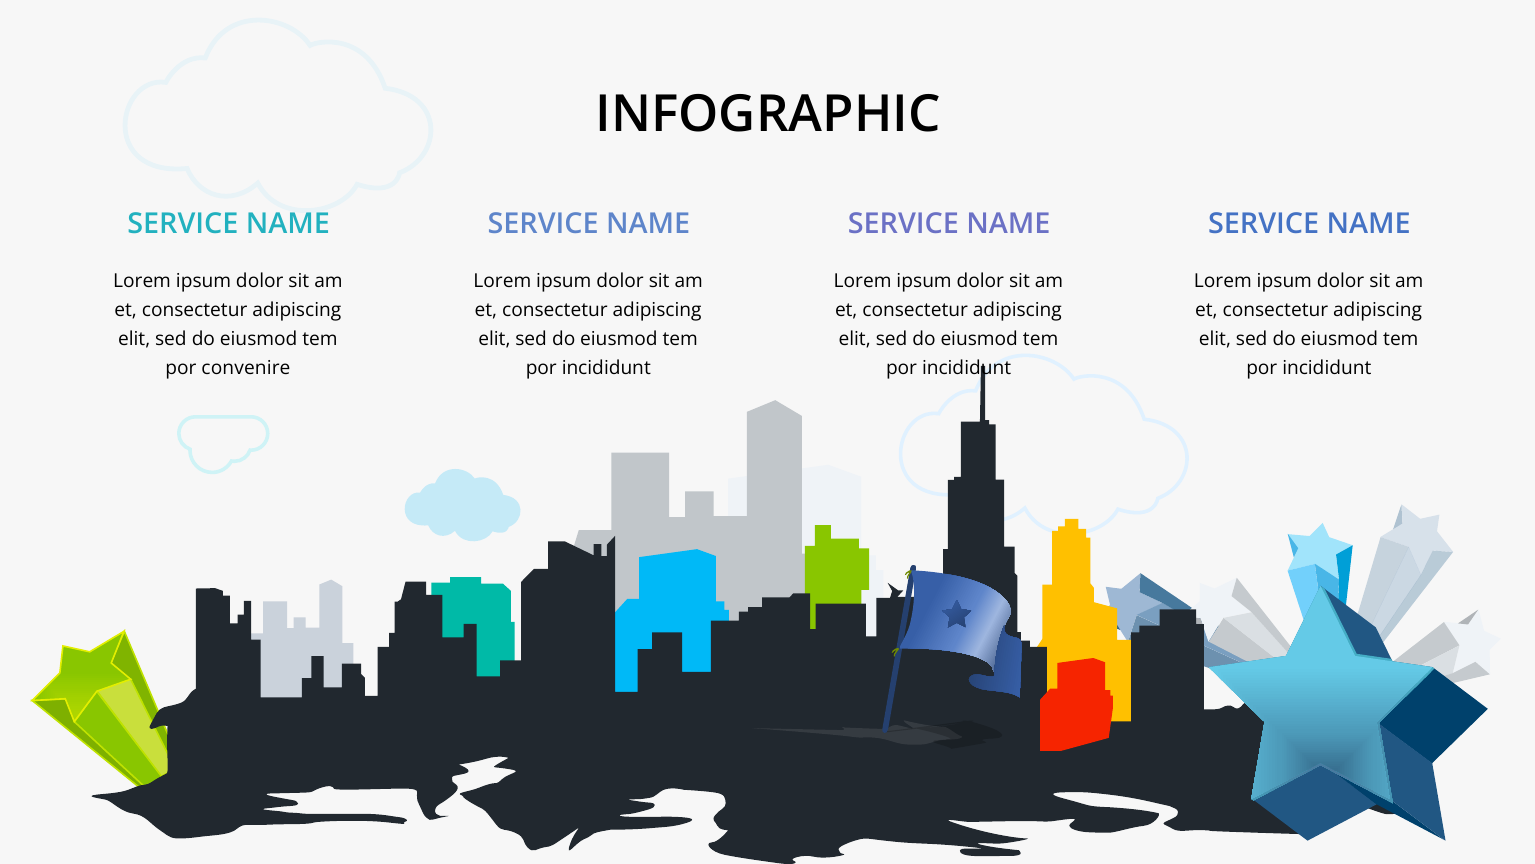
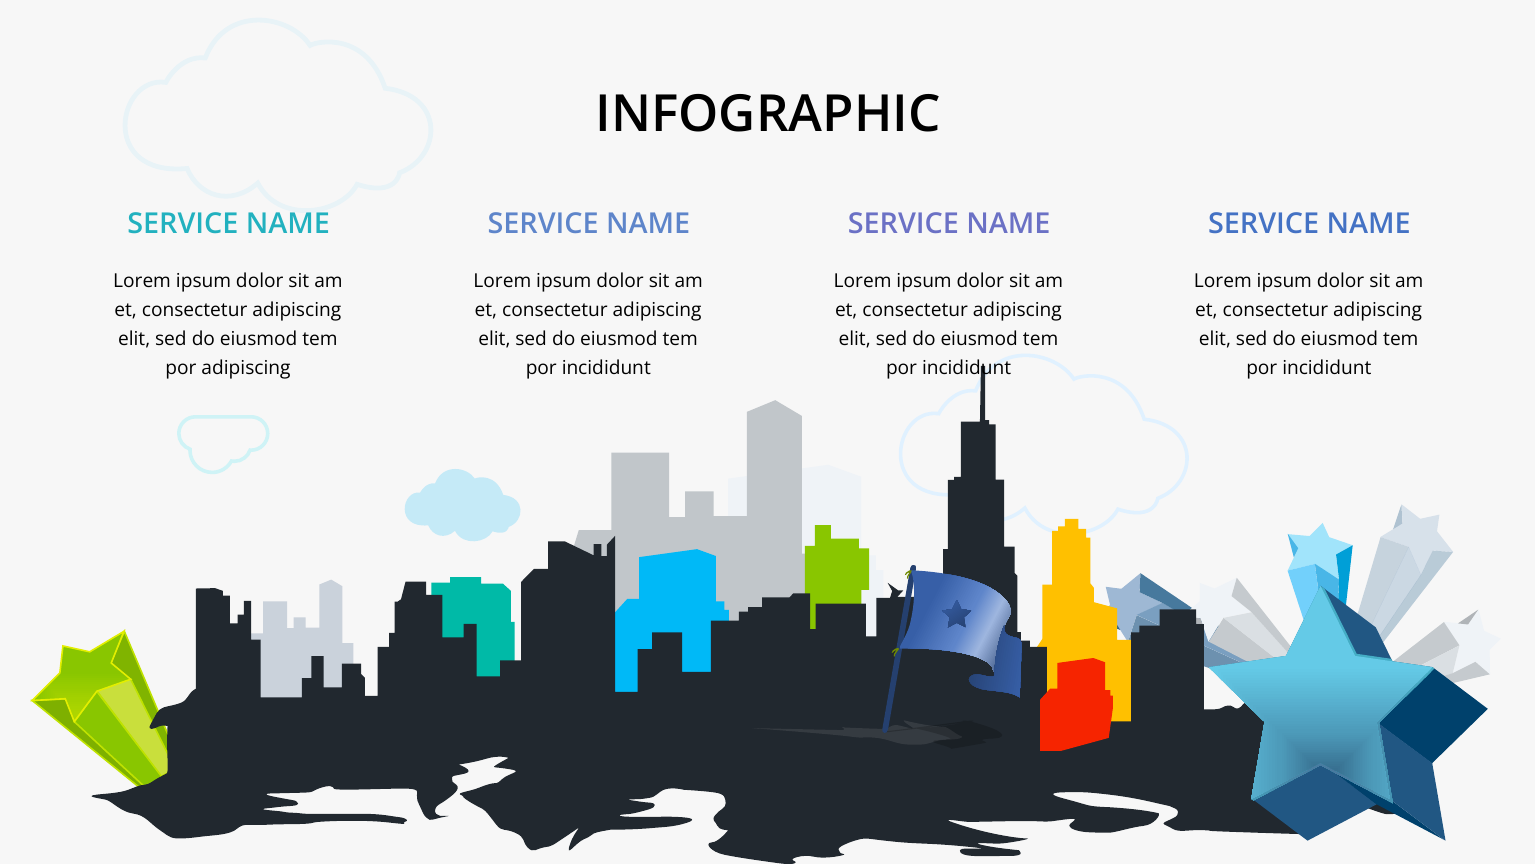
por convenire: convenire -> adipiscing
